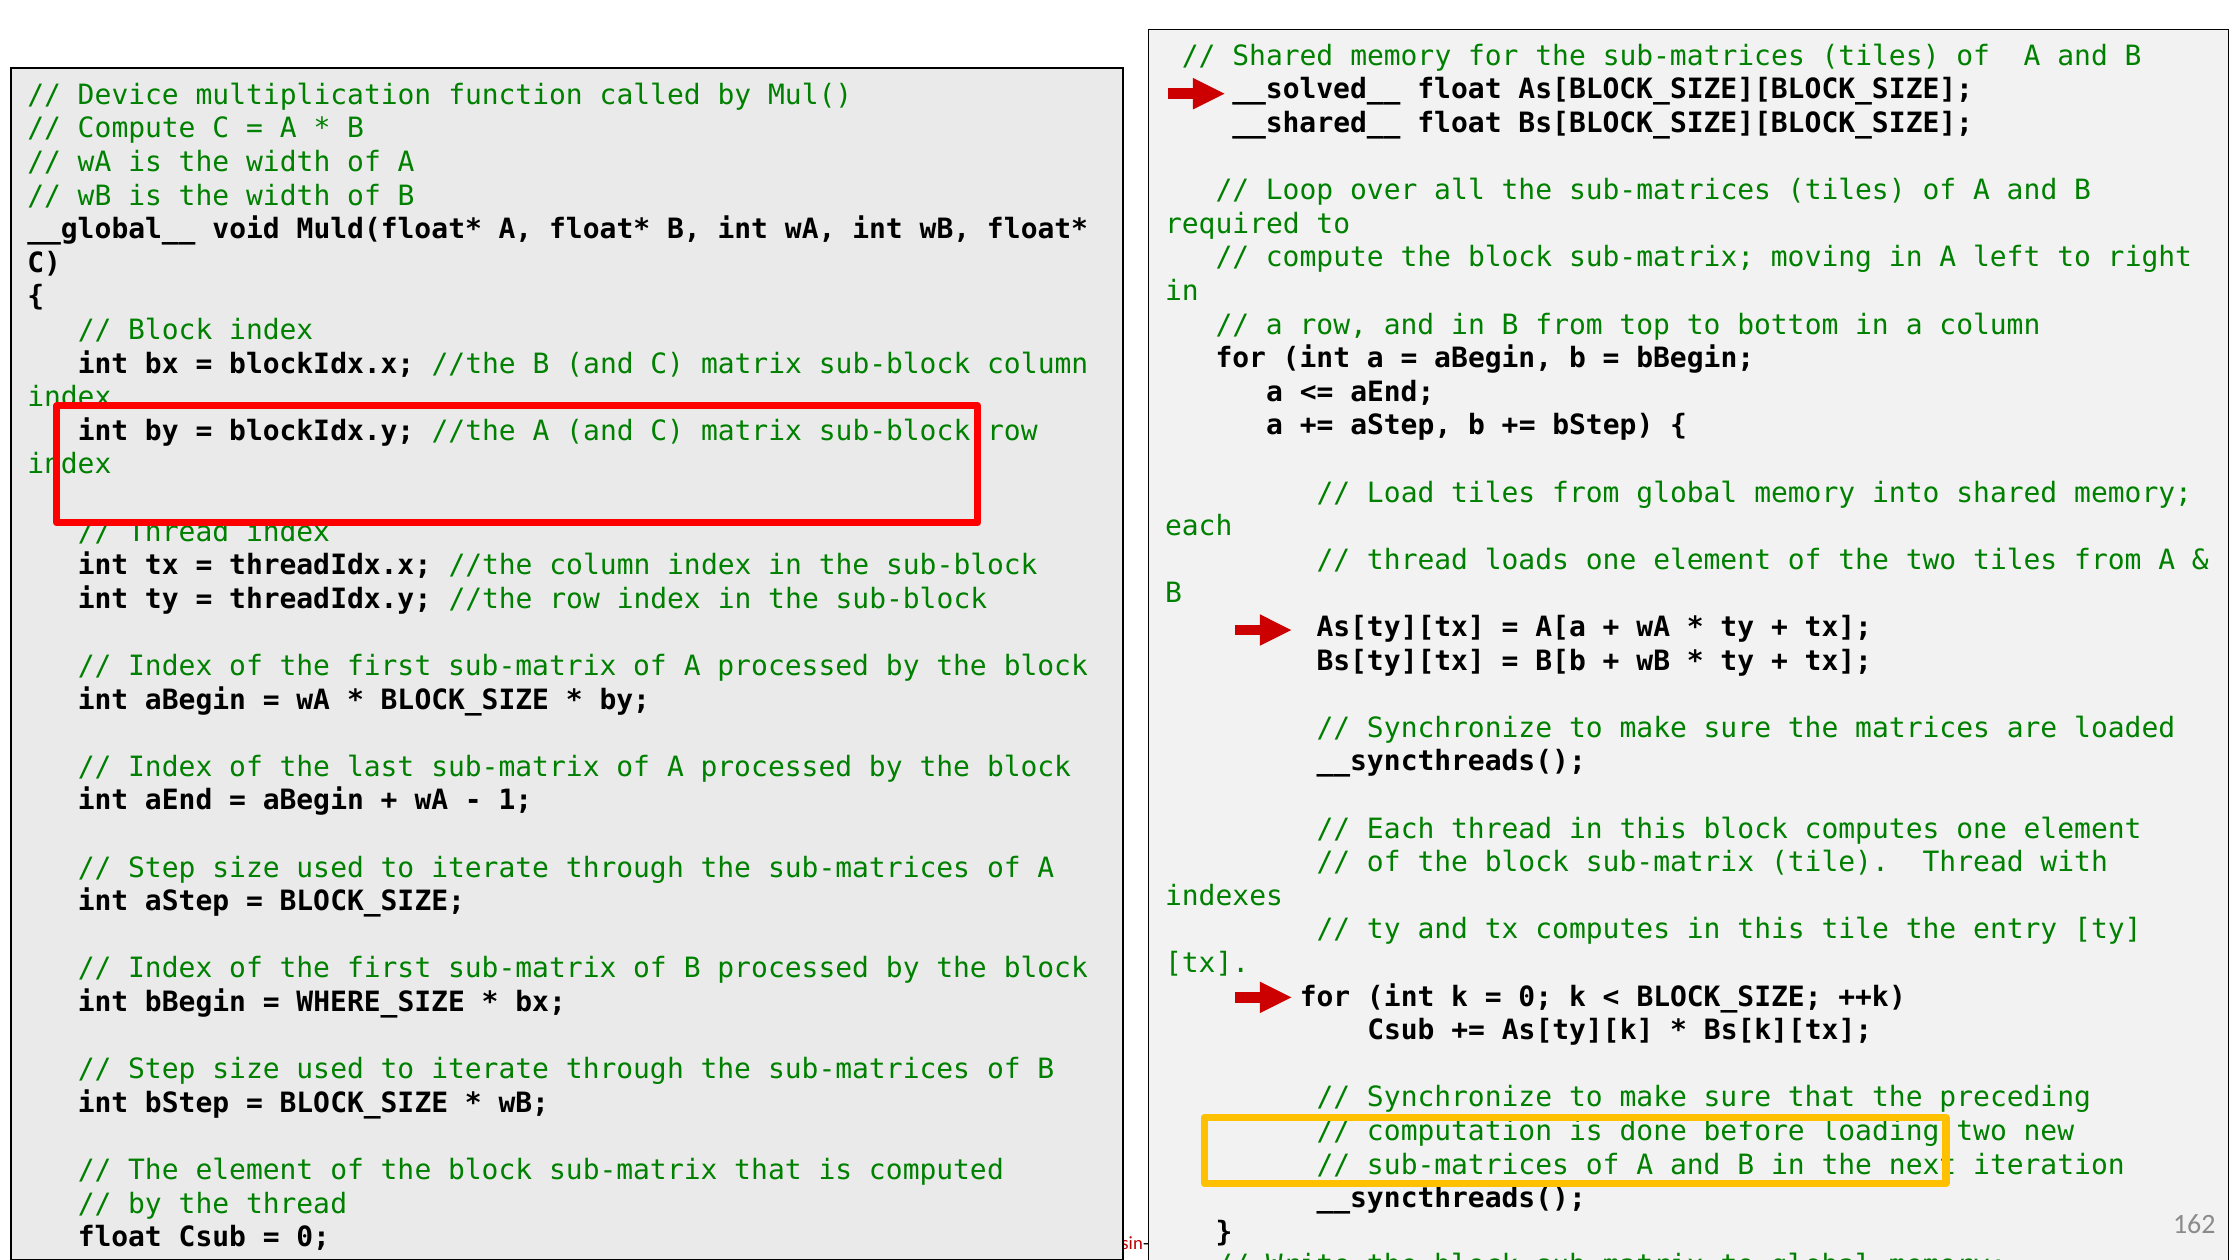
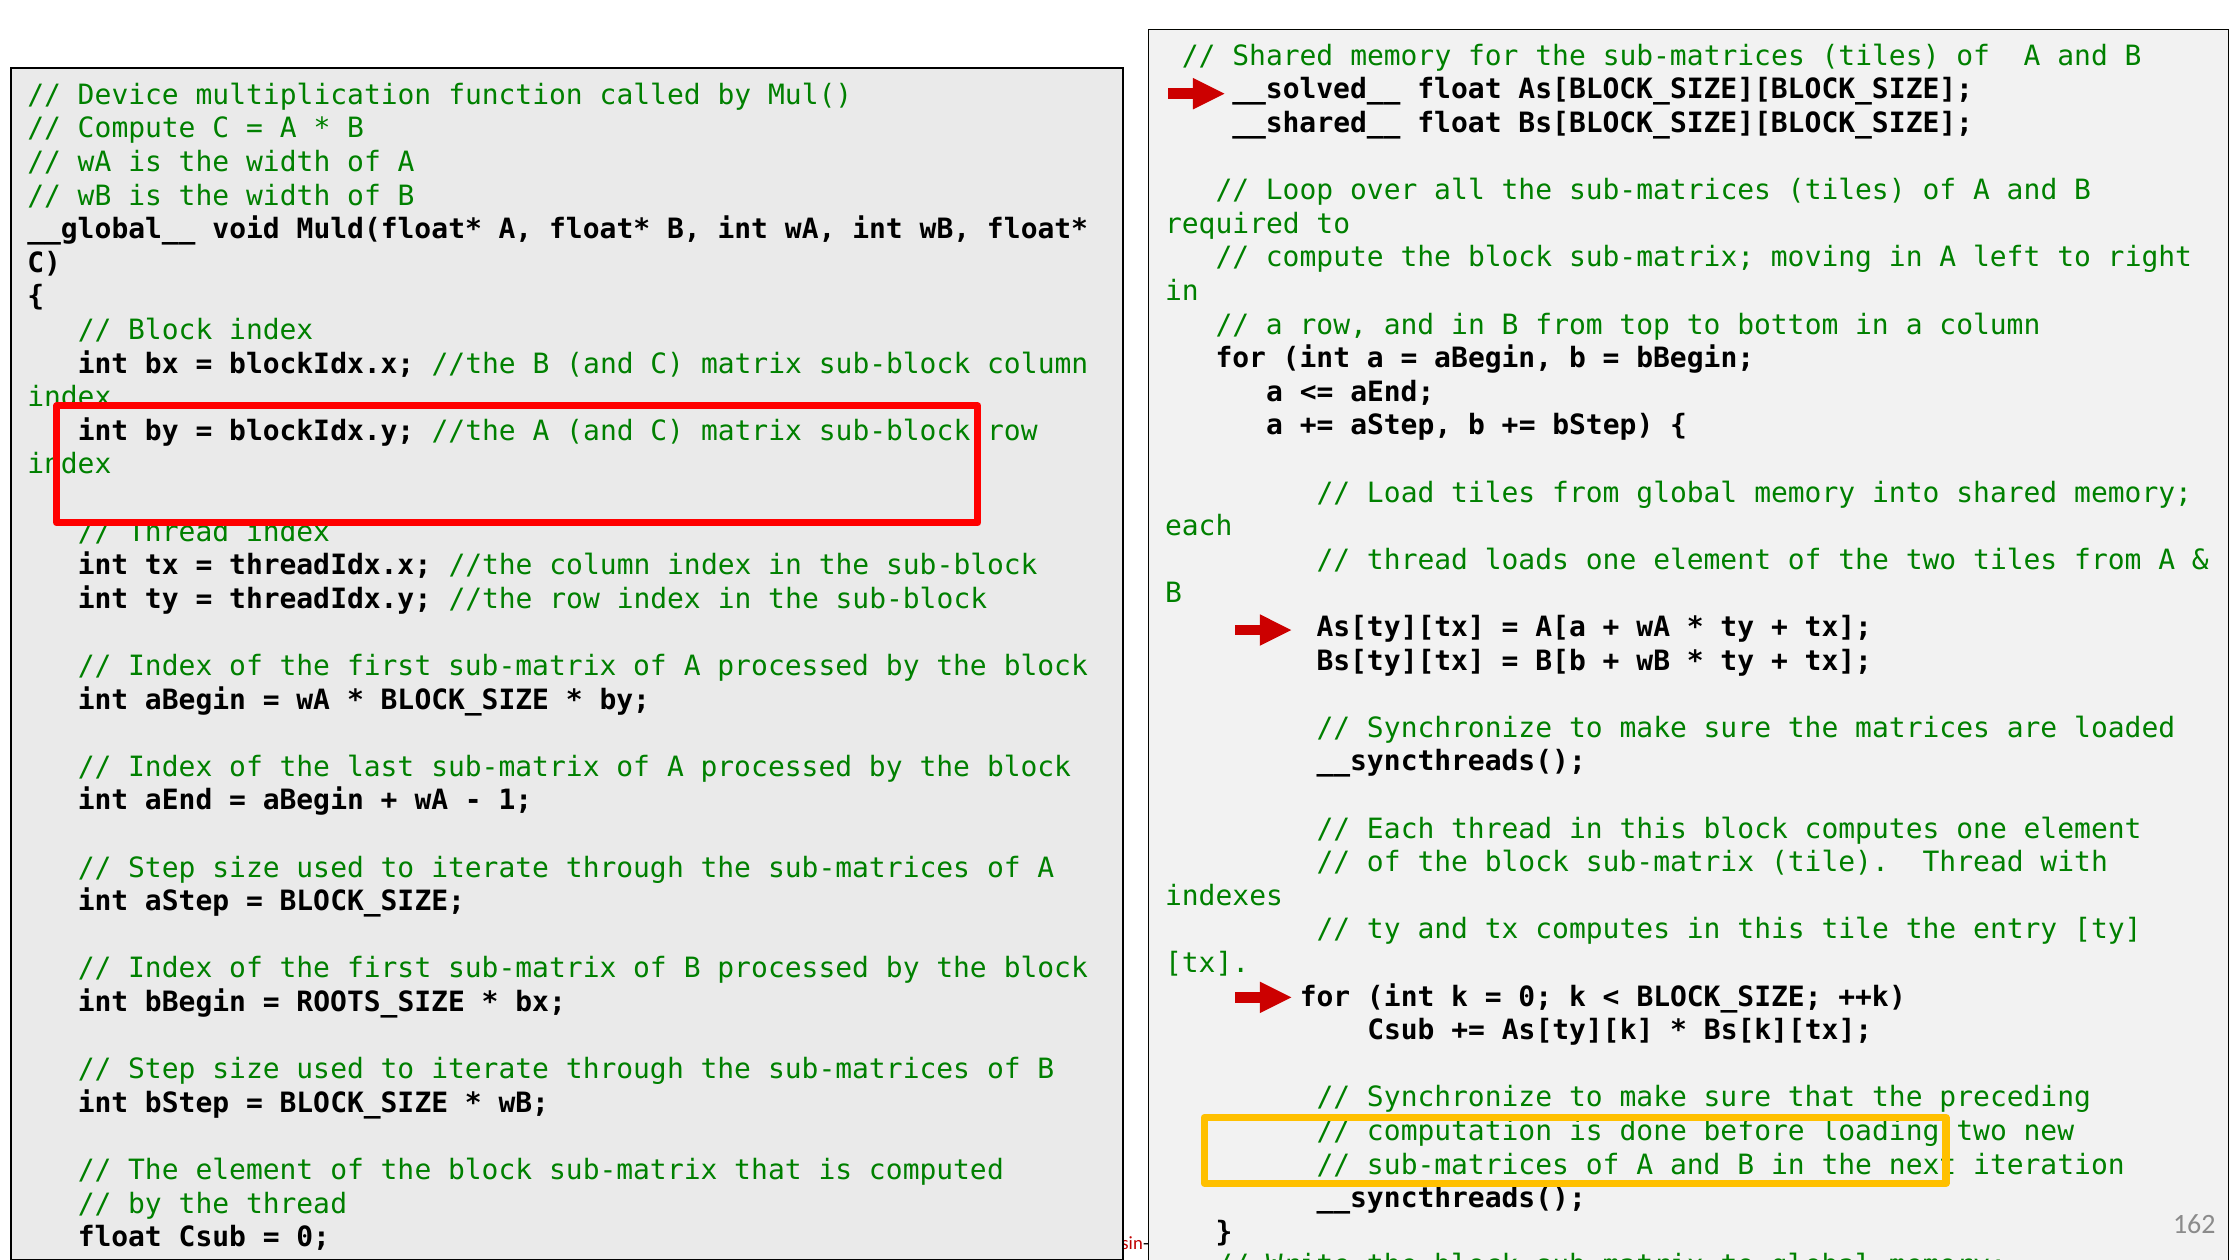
WHERE_SIZE: WHERE_SIZE -> ROOTS_SIZE
